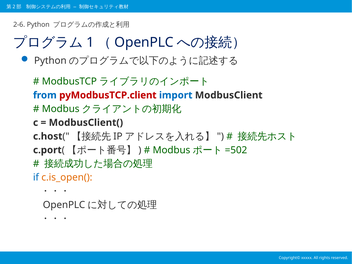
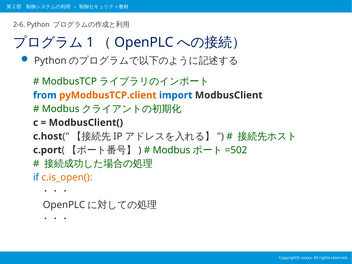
pyModbusTCP.client colour: red -> orange
